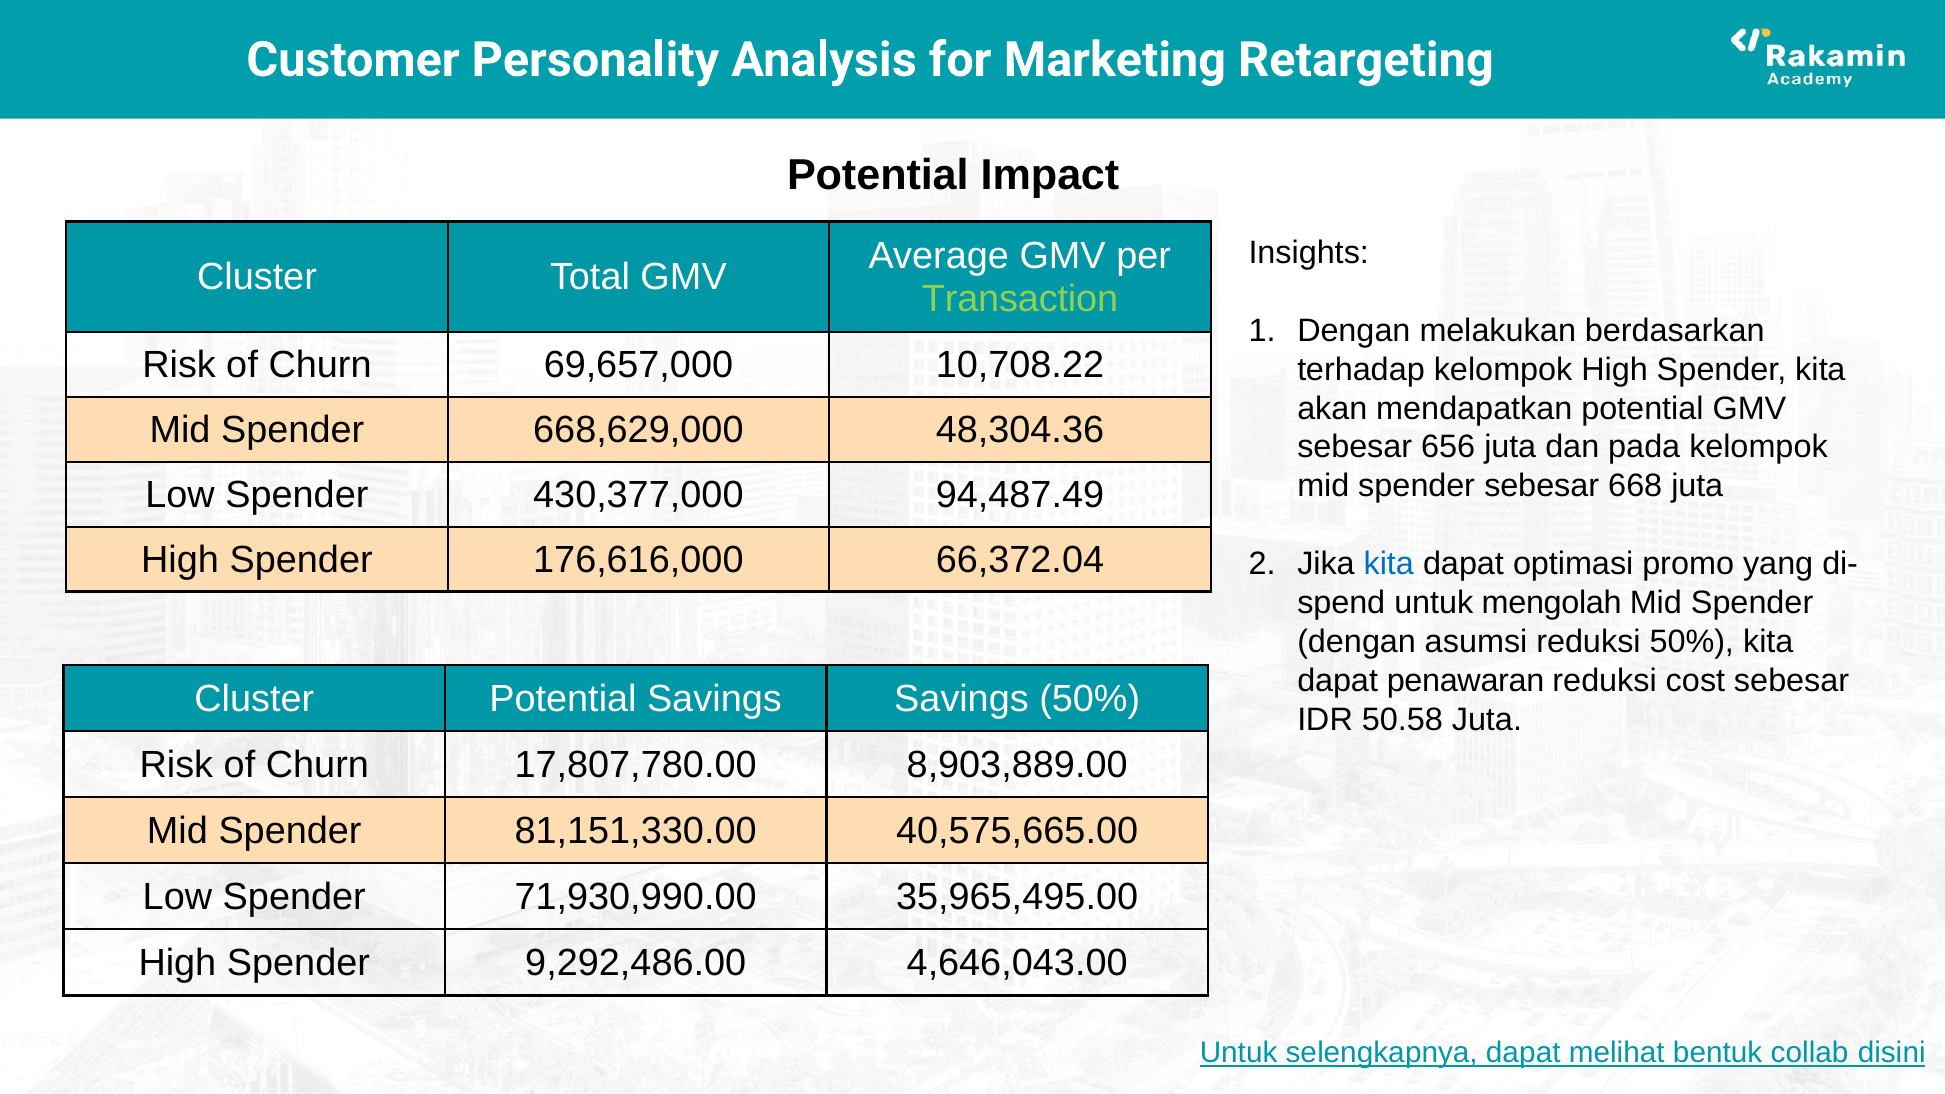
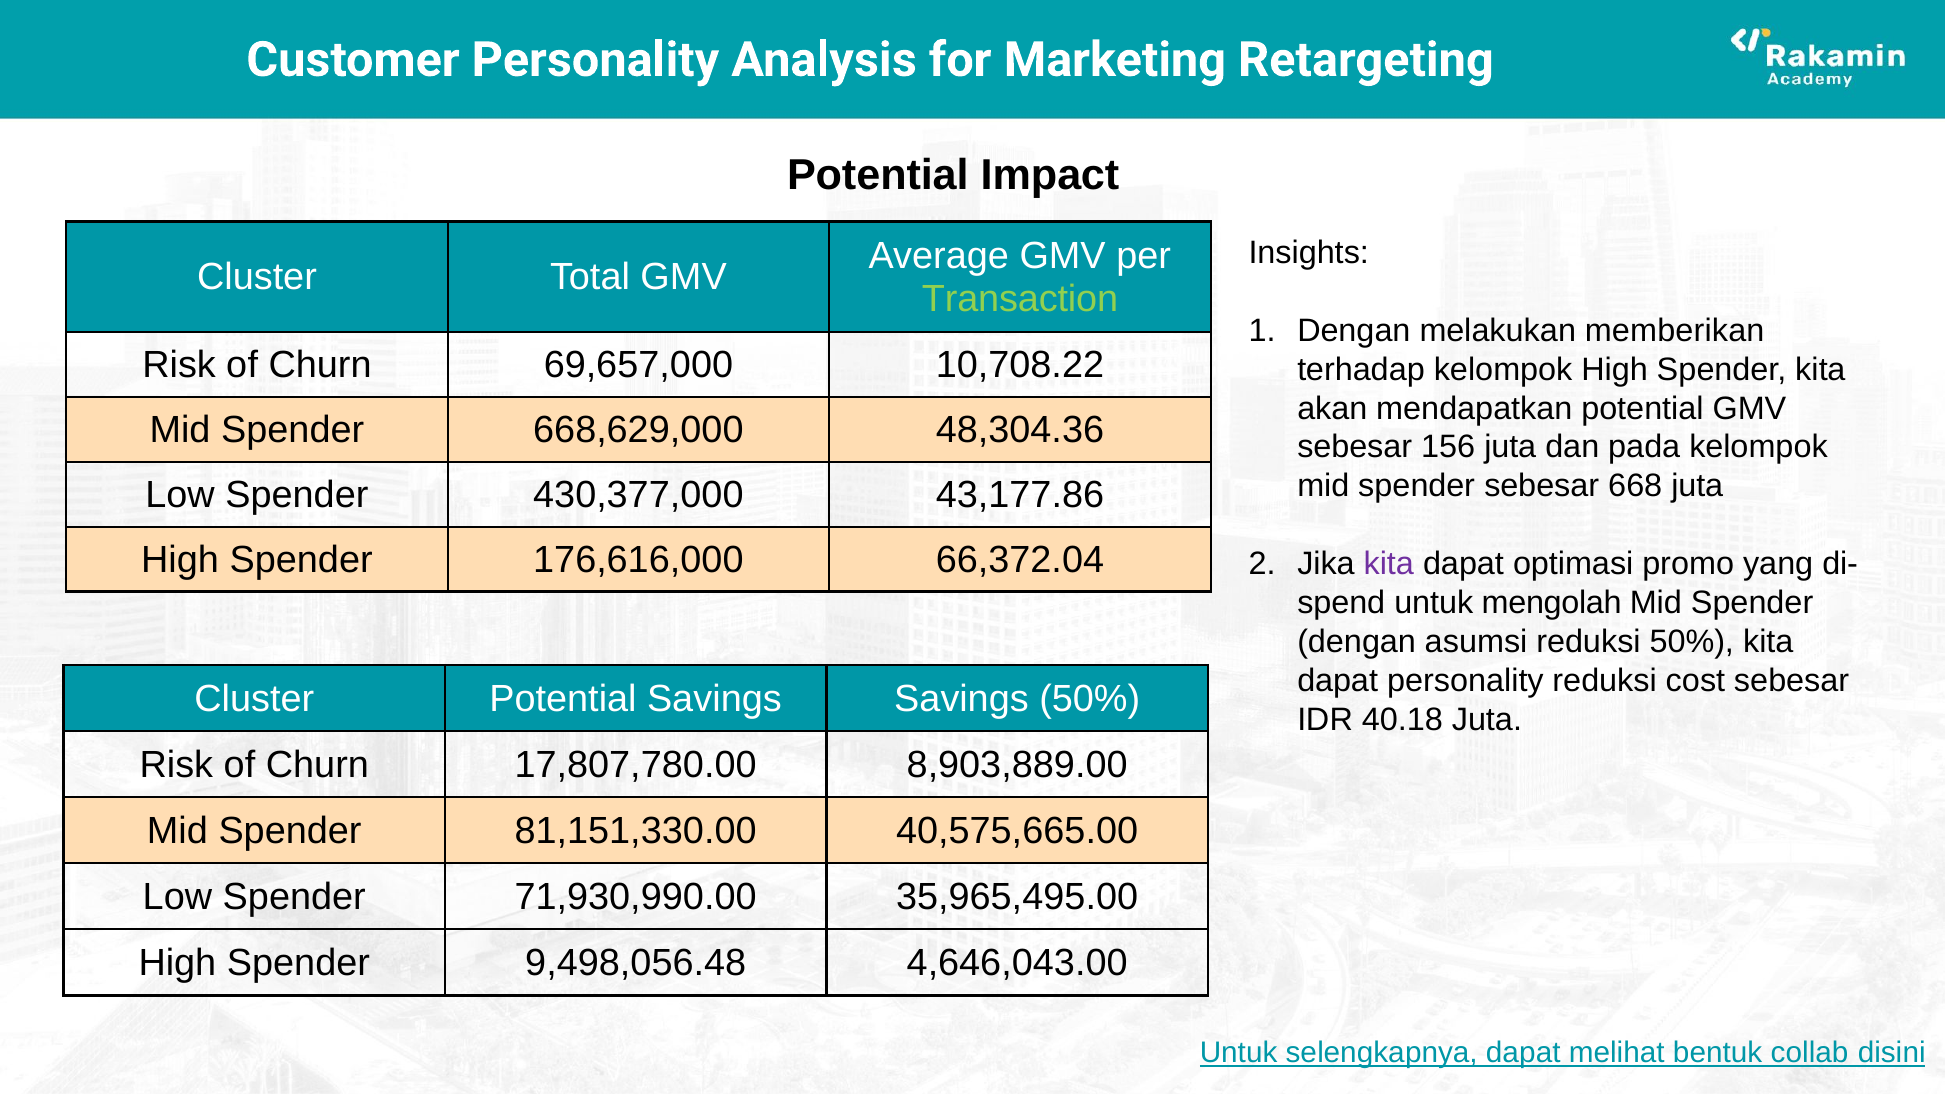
berdasarkan: berdasarkan -> memberikan
656: 656 -> 156
94,487.49: 94,487.49 -> 43,177.86
kita at (1389, 564) colour: blue -> purple
dapat penawaran: penawaran -> personality
50.58: 50.58 -> 40.18
9,292,486.00: 9,292,486.00 -> 9,498,056.48
